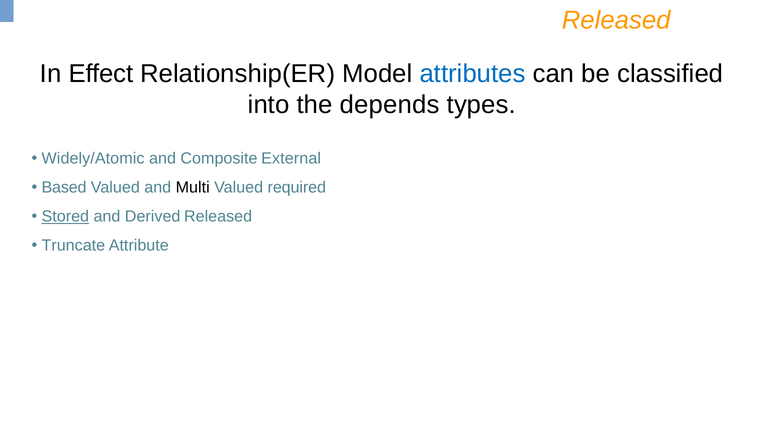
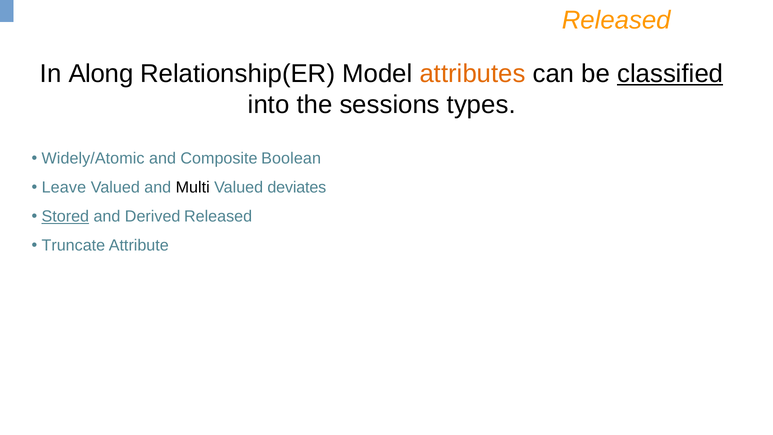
Effect: Effect -> Along
attributes colour: blue -> orange
classified underline: none -> present
depends: depends -> sessions
External: External -> Boolean
Based: Based -> Leave
required: required -> deviates
